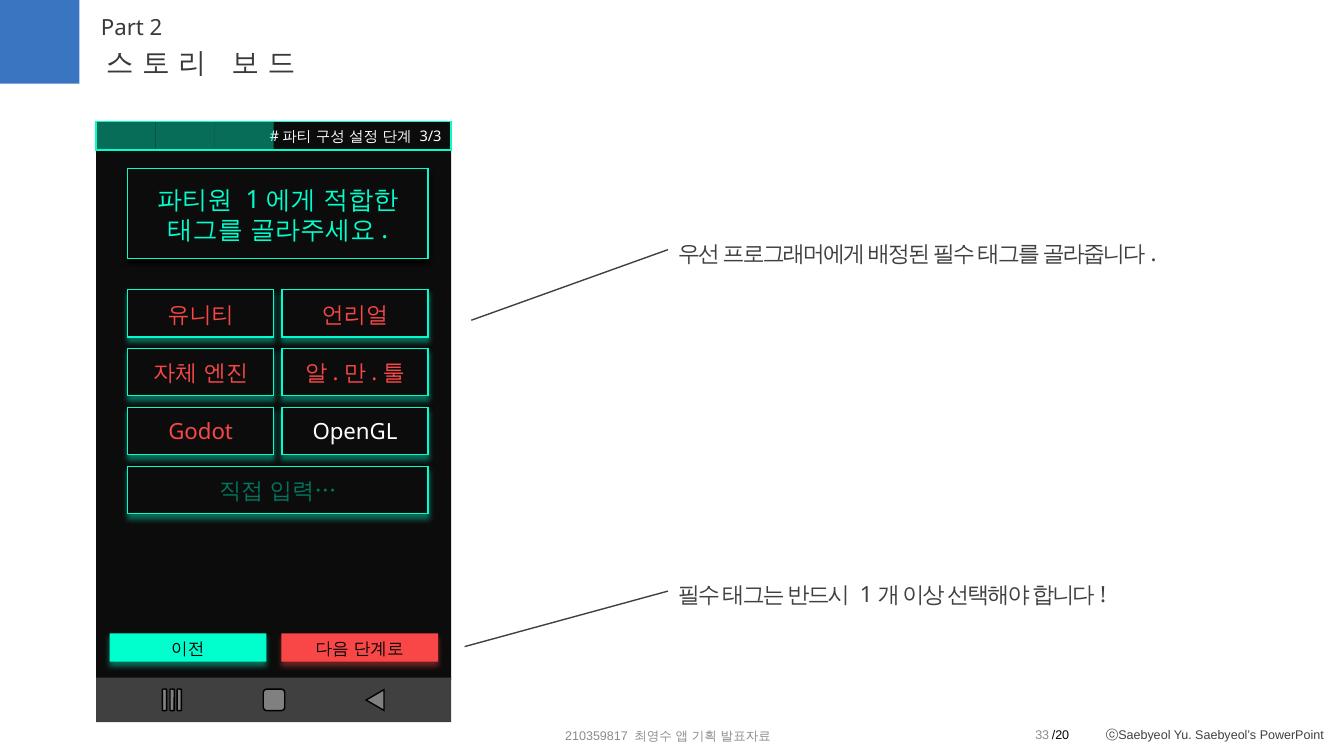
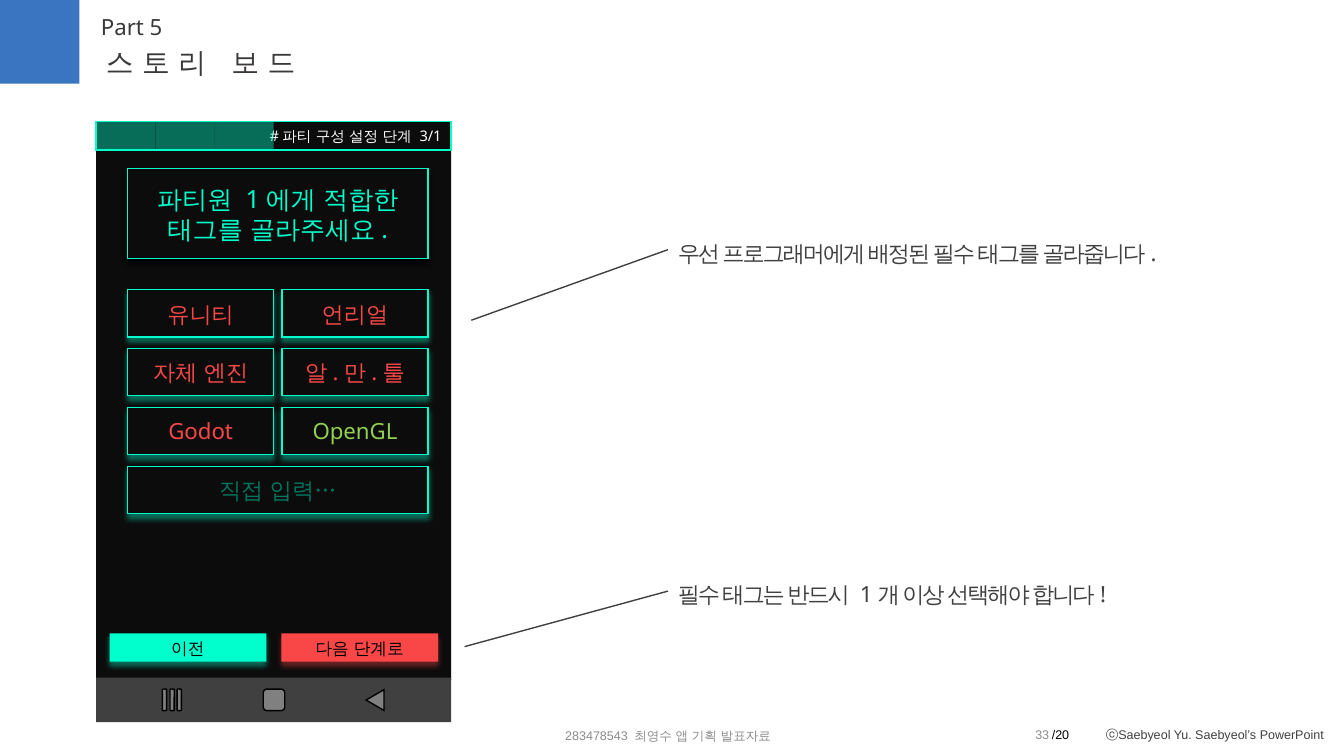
2: 2 -> 5
3/3: 3/3 -> 3/1
OpenGL colour: white -> light green
210359817: 210359817 -> 283478543
